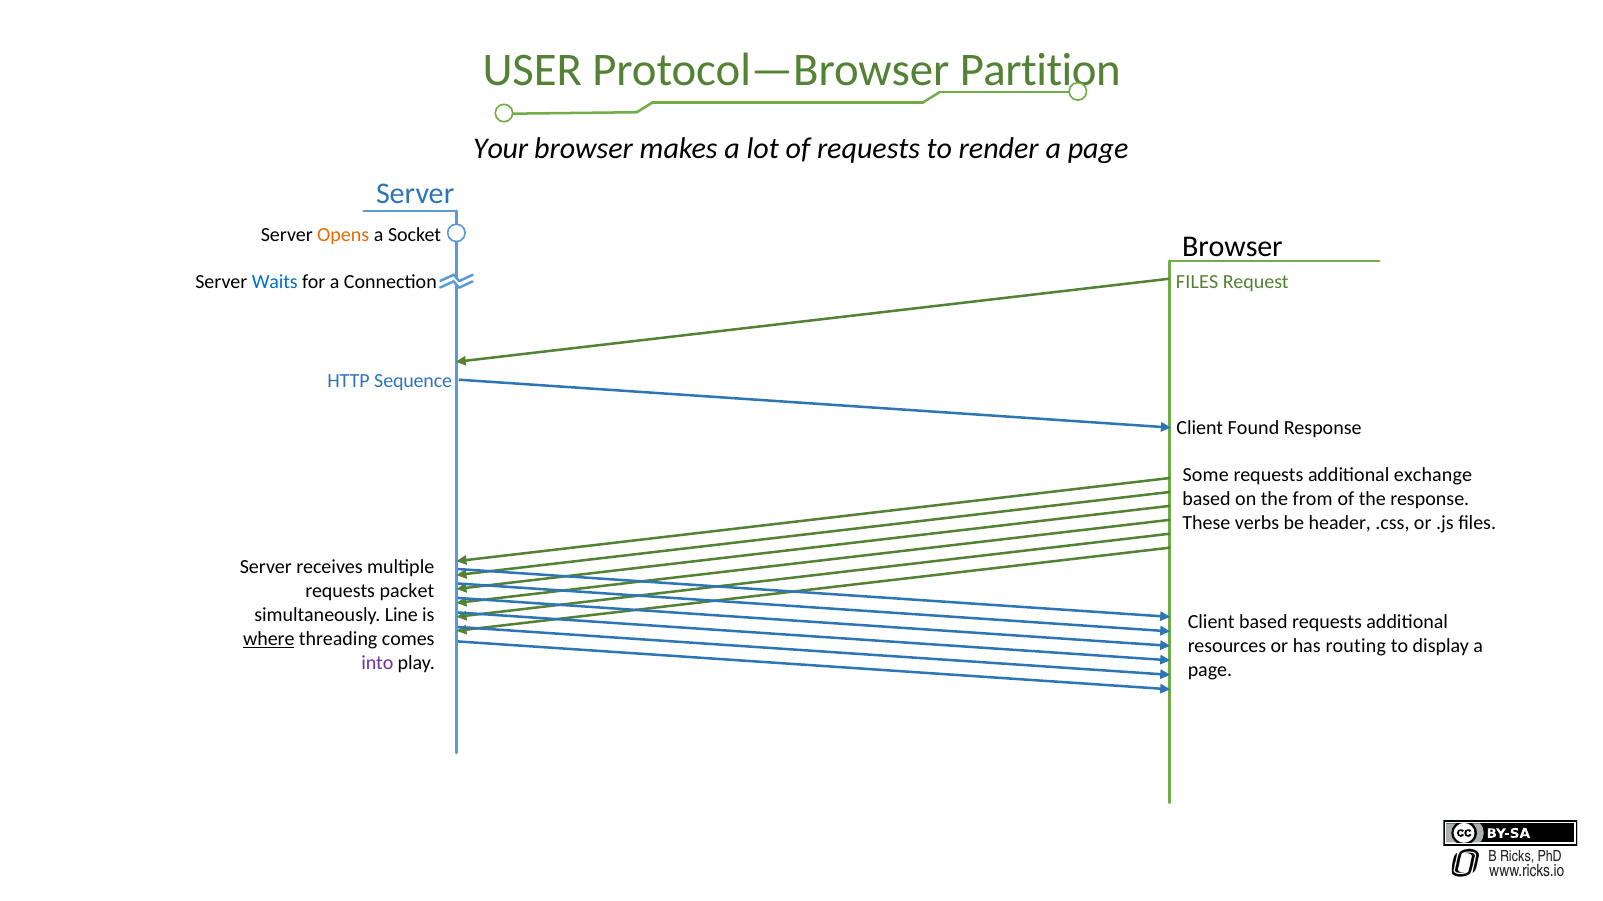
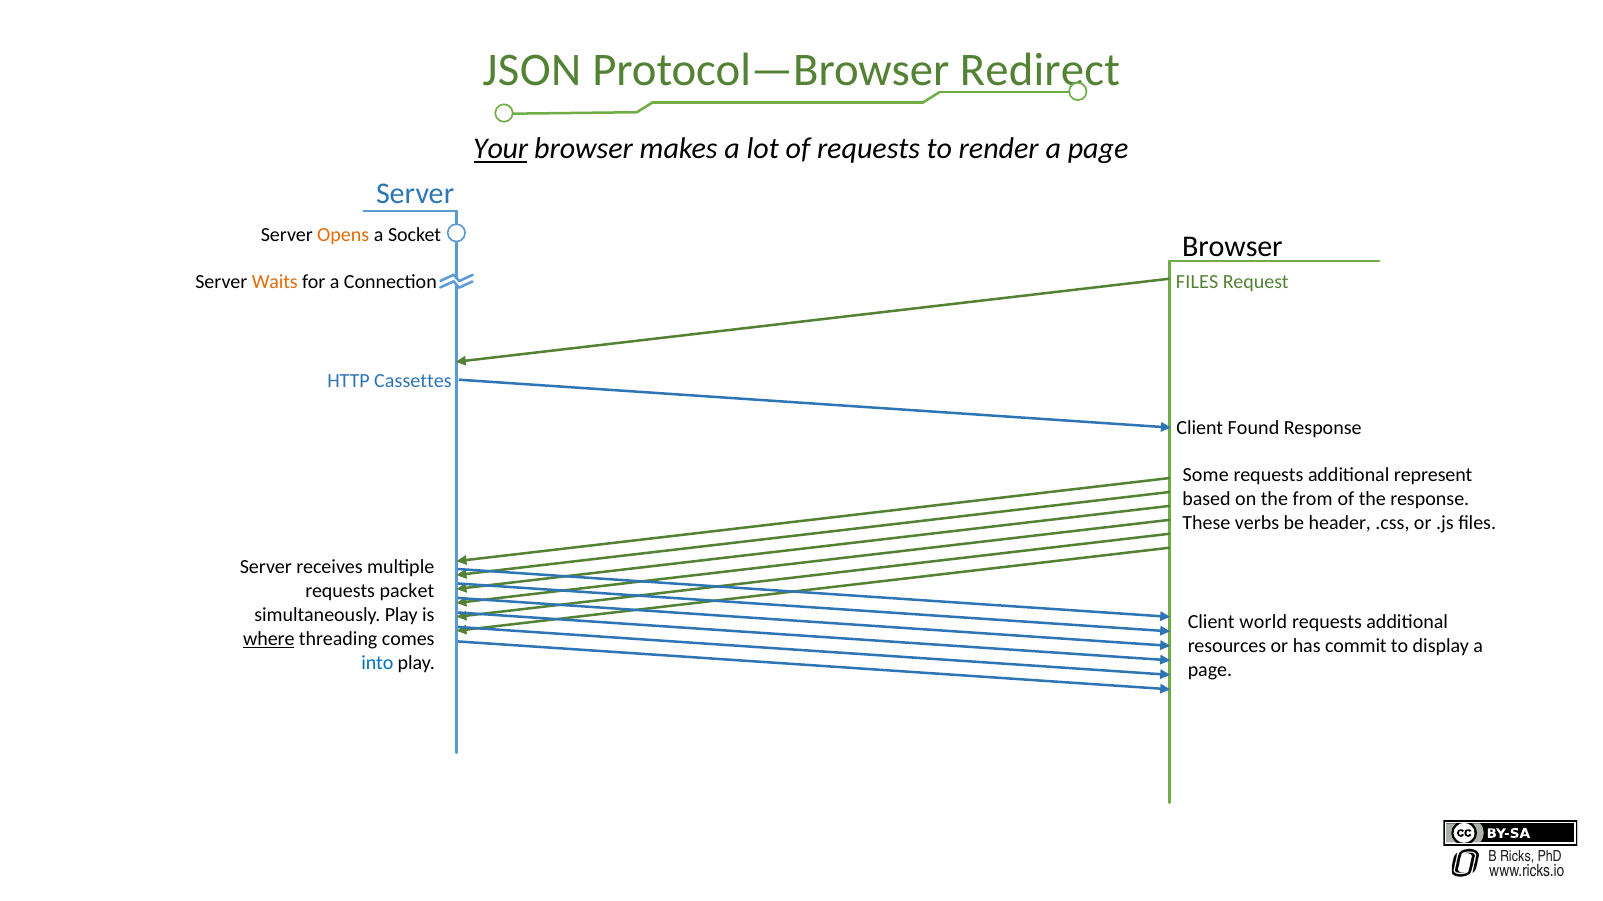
USER: USER -> JSON
Partition: Partition -> Redirect
Your underline: none -> present
Waits colour: blue -> orange
Sequence: Sequence -> Cassettes
exchange: exchange -> represent
simultaneously Line: Line -> Play
Client based: based -> world
routing: routing -> commit
into colour: purple -> blue
